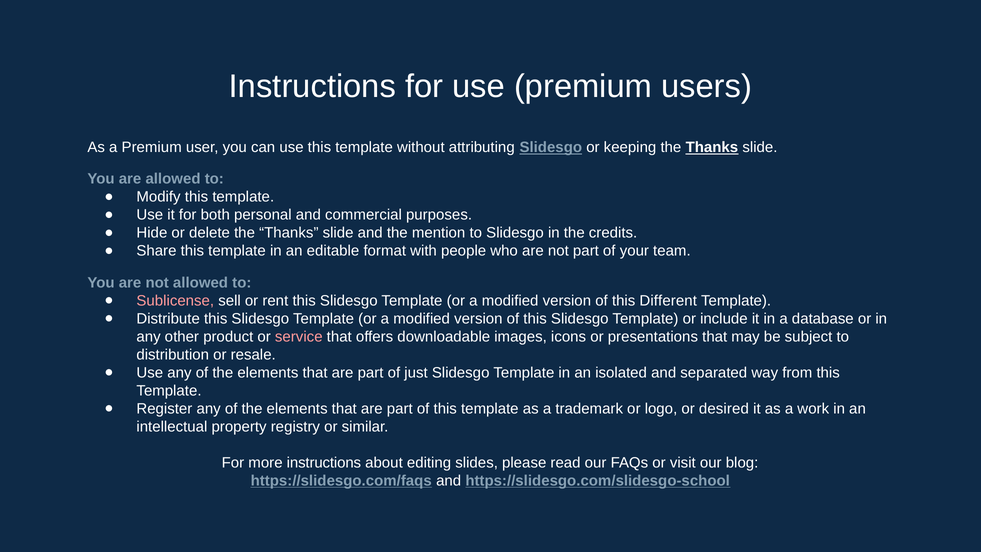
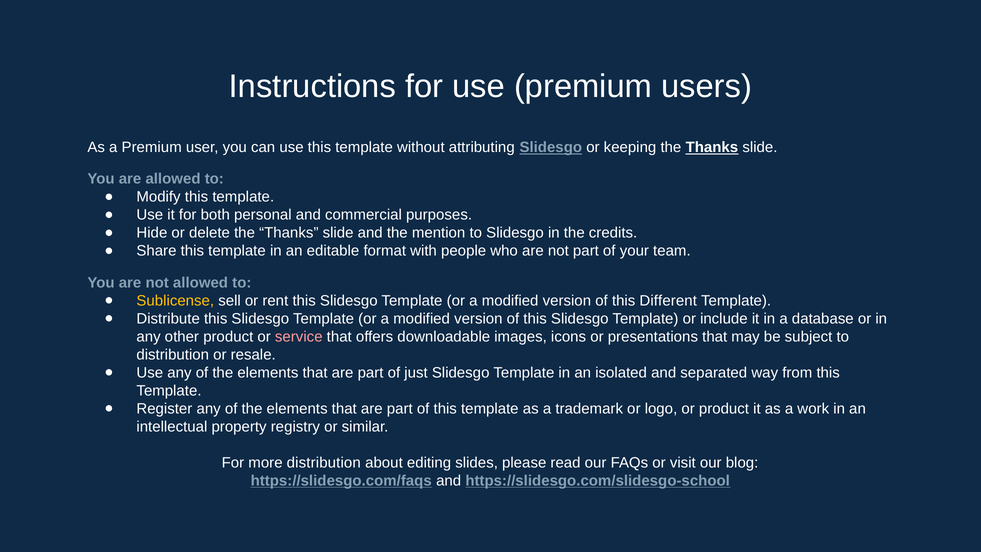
Sublicense colour: pink -> yellow
or desired: desired -> product
more instructions: instructions -> distribution
